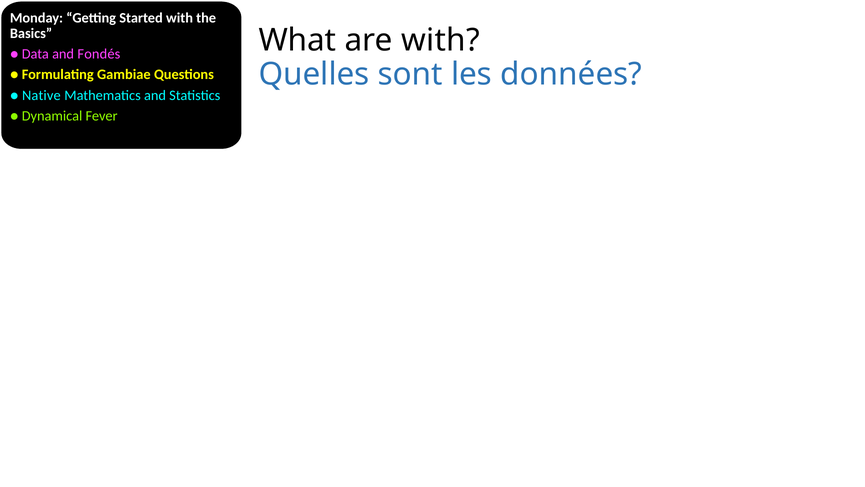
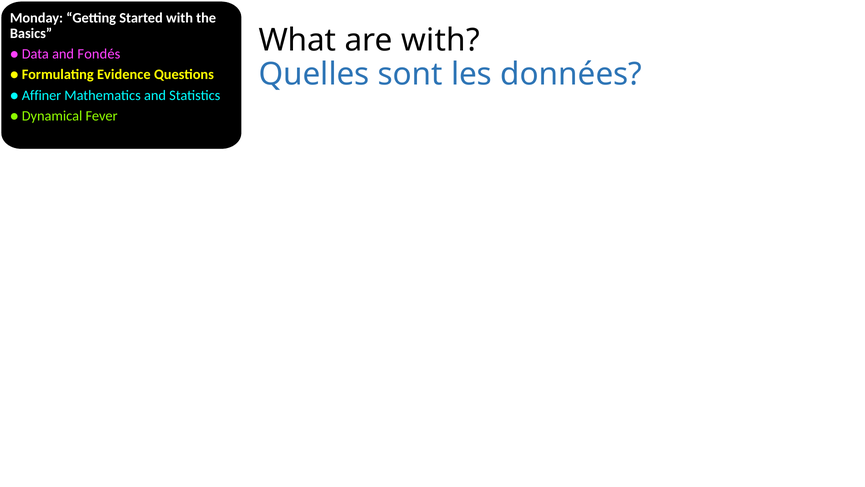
Gambiae: Gambiae -> Evidence
Native: Native -> Affiner
